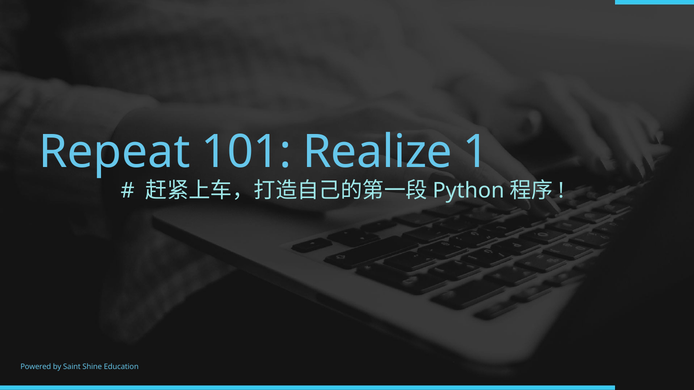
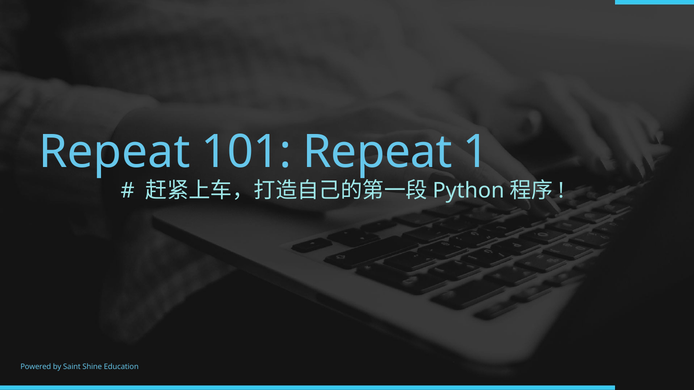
101 Realize: Realize -> Repeat
